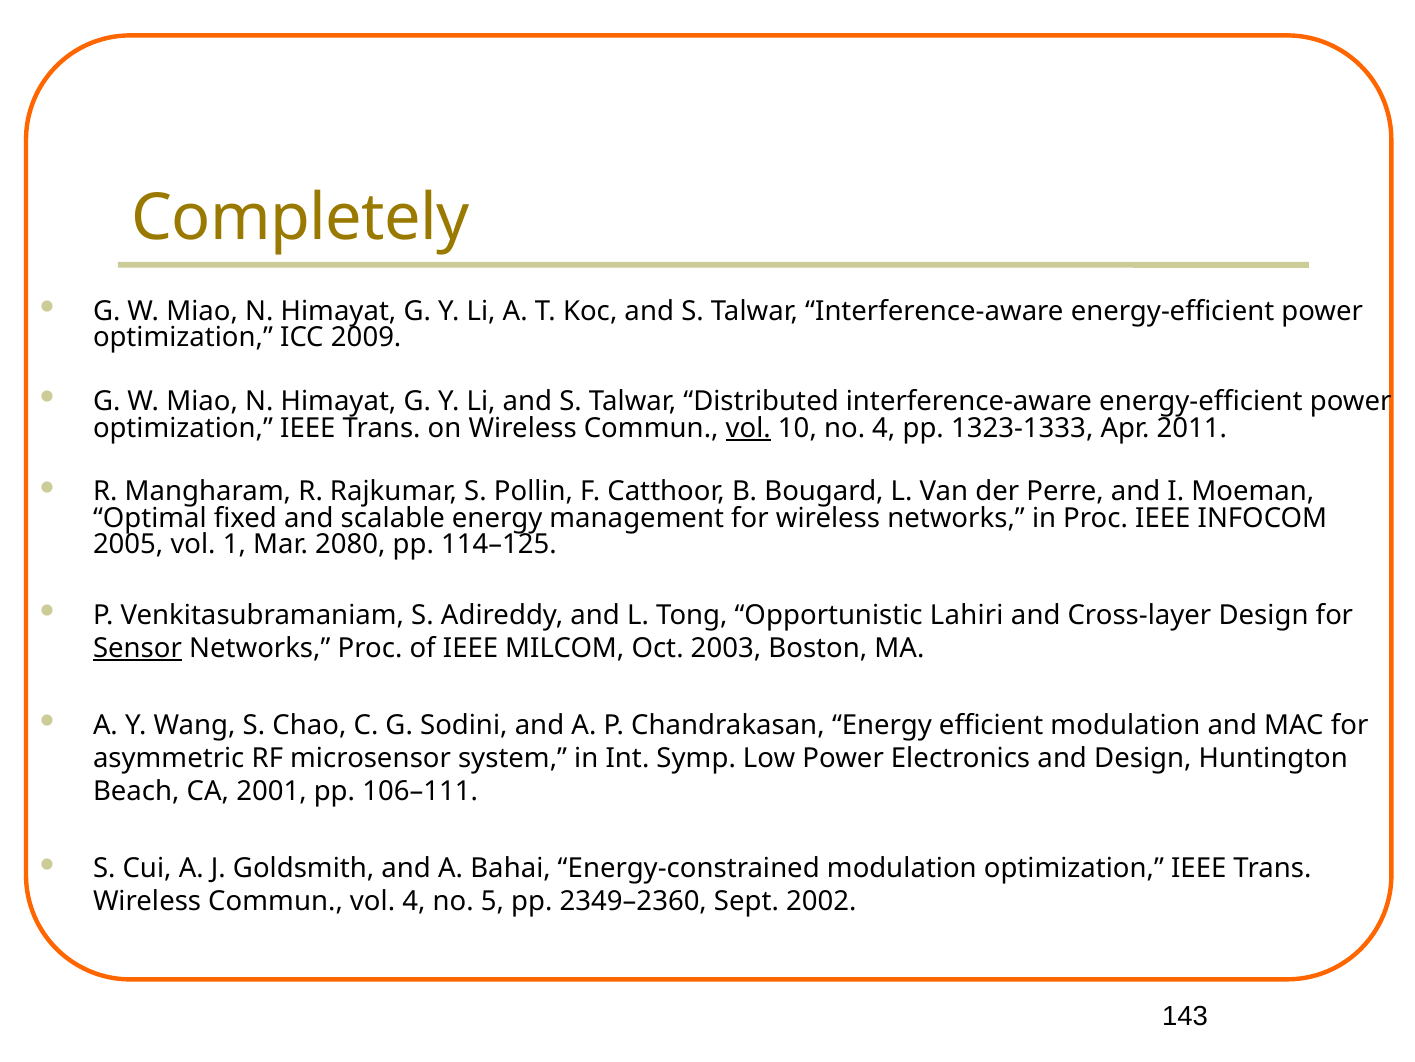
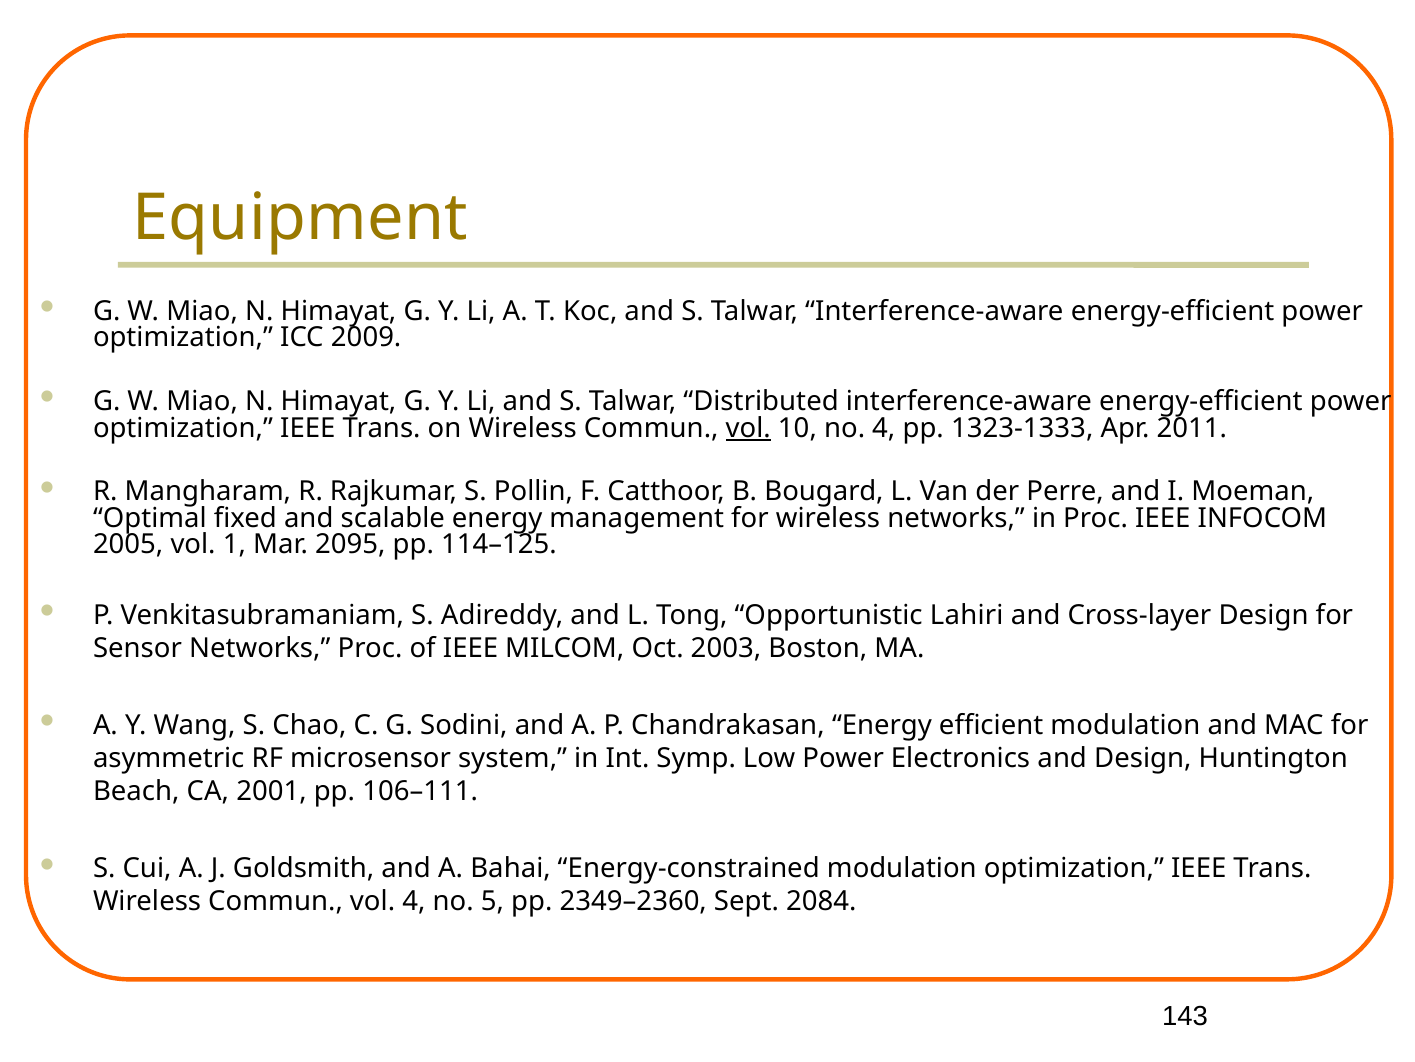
Completely: Completely -> Equipment
2080: 2080 -> 2095
Sensor underline: present -> none
2002: 2002 -> 2084
